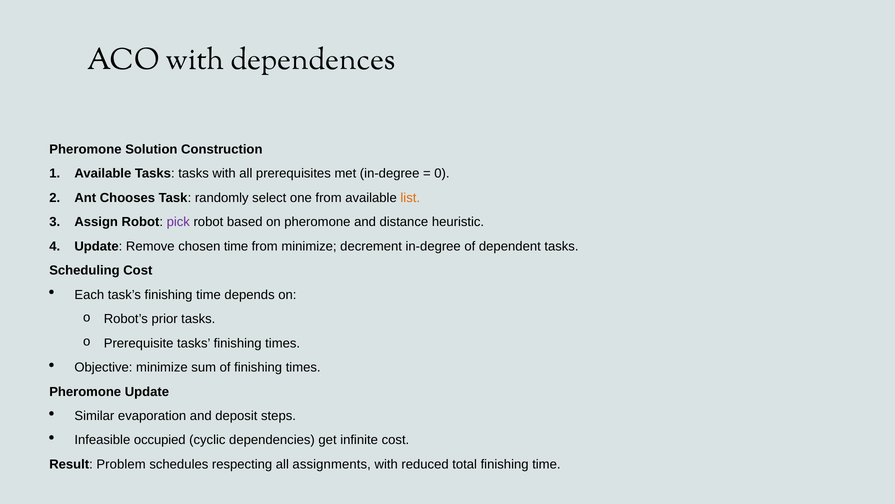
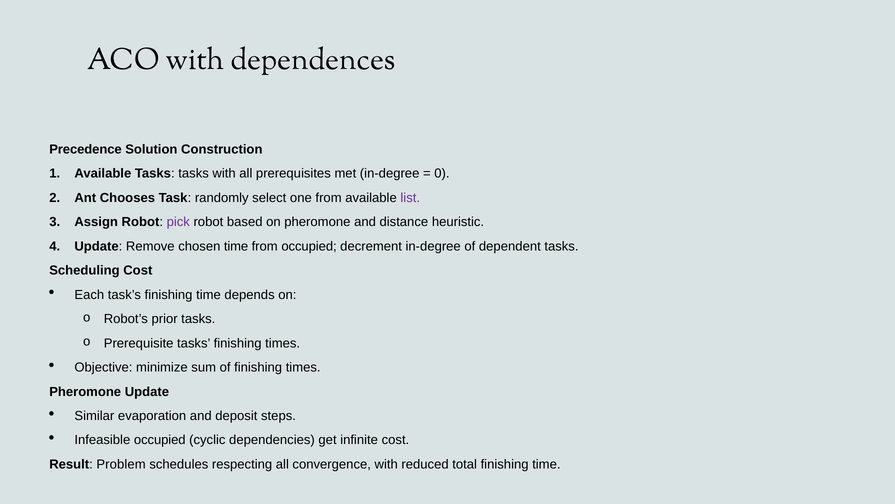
Pheromone at (85, 149): Pheromone -> Precedence
list colour: orange -> purple
from minimize: minimize -> occupied
assignments: assignments -> convergence
